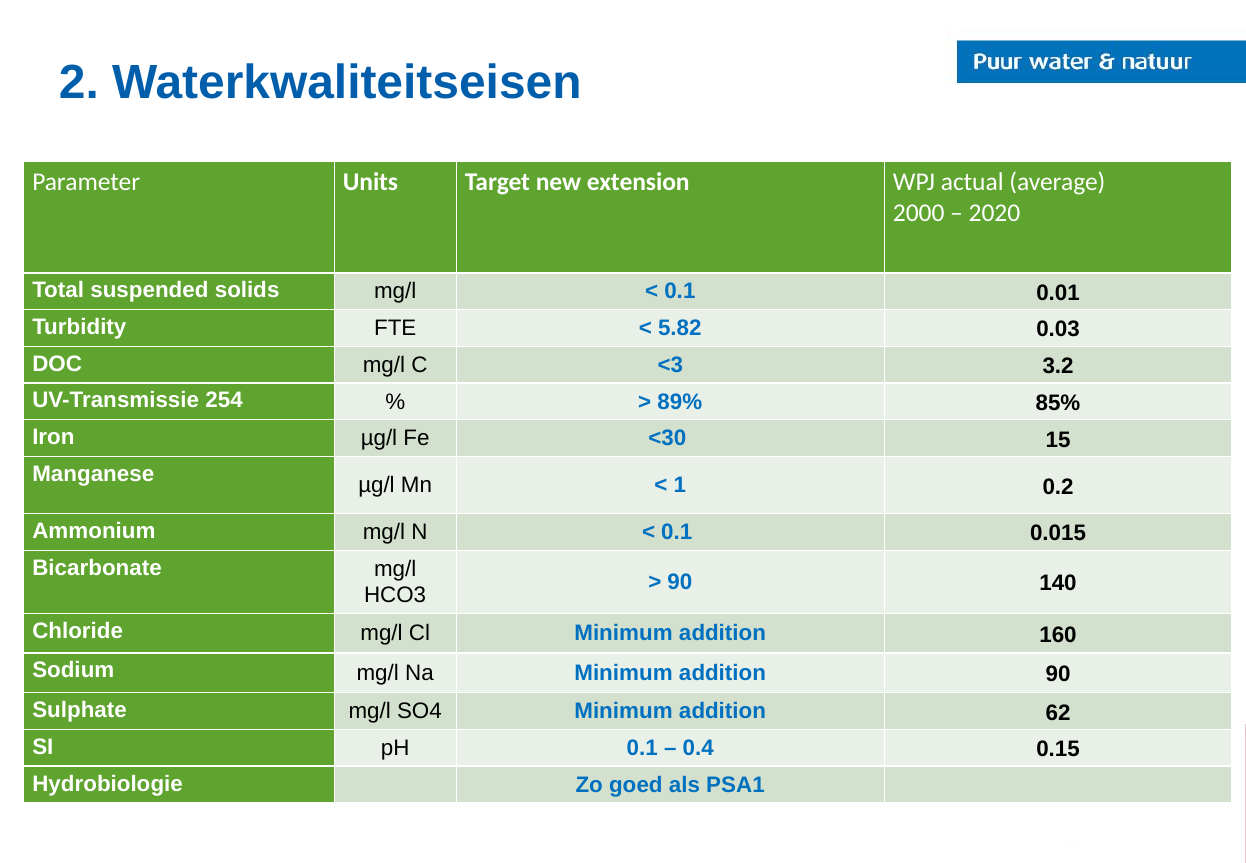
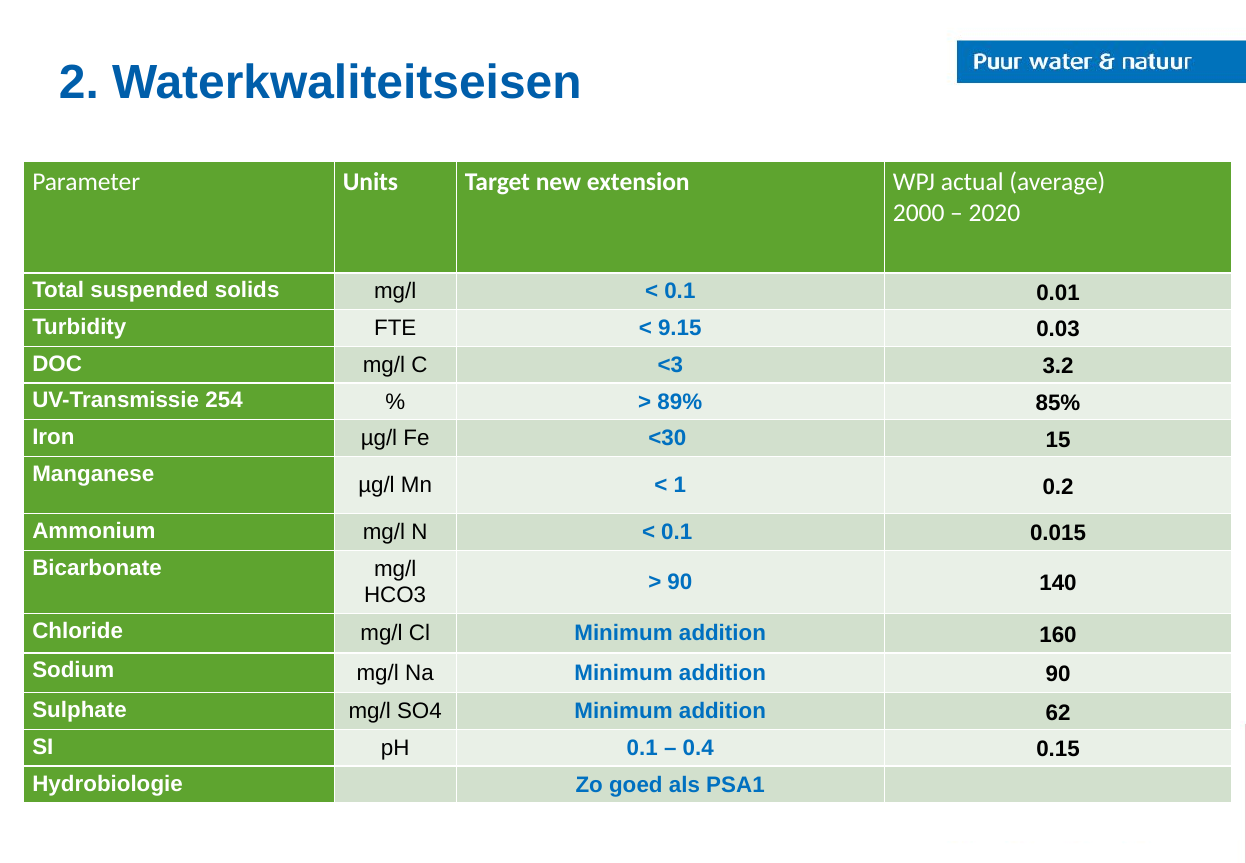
5.82: 5.82 -> 9.15
